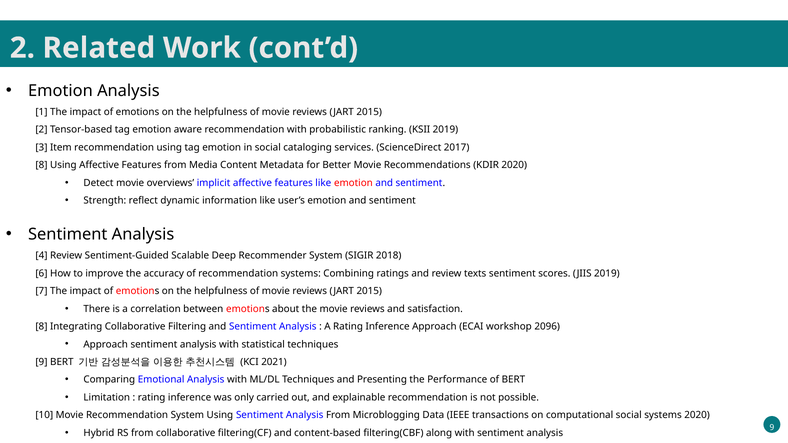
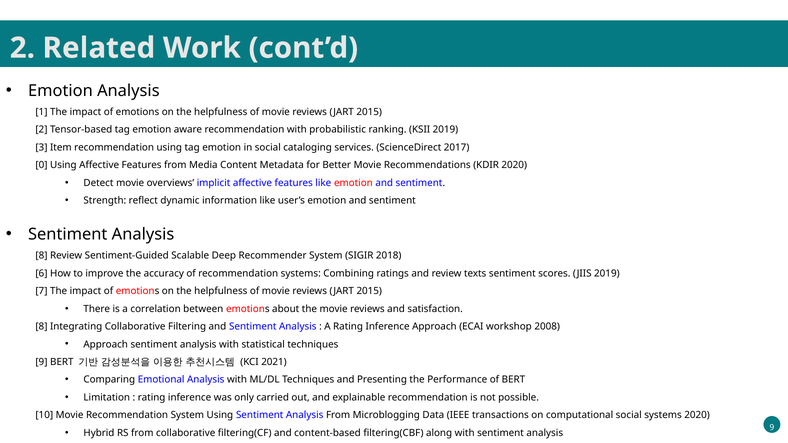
8 at (42, 165): 8 -> 0
4 at (42, 256): 4 -> 8
2096: 2096 -> 2008
